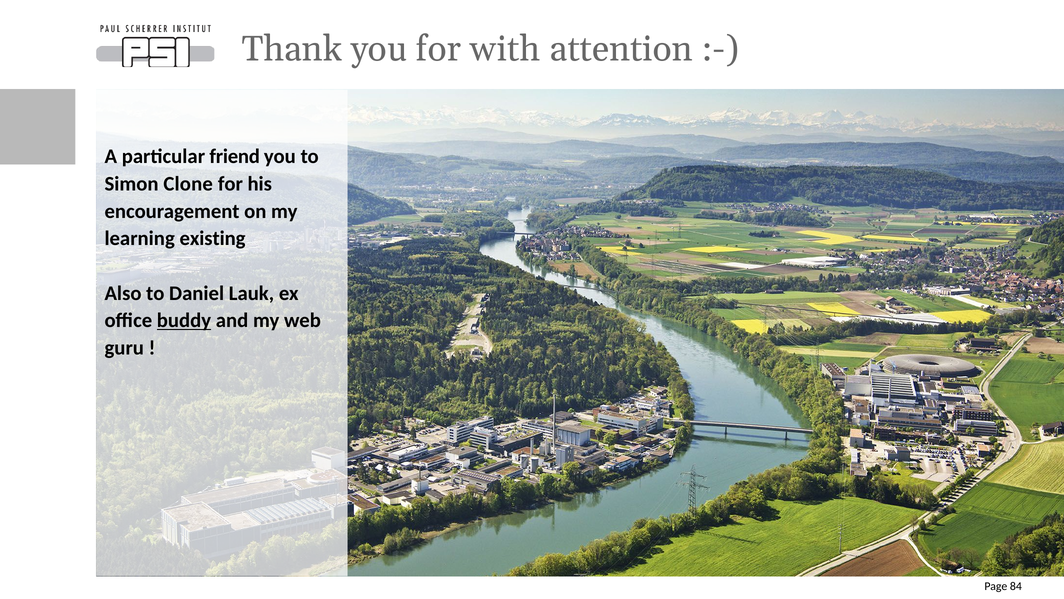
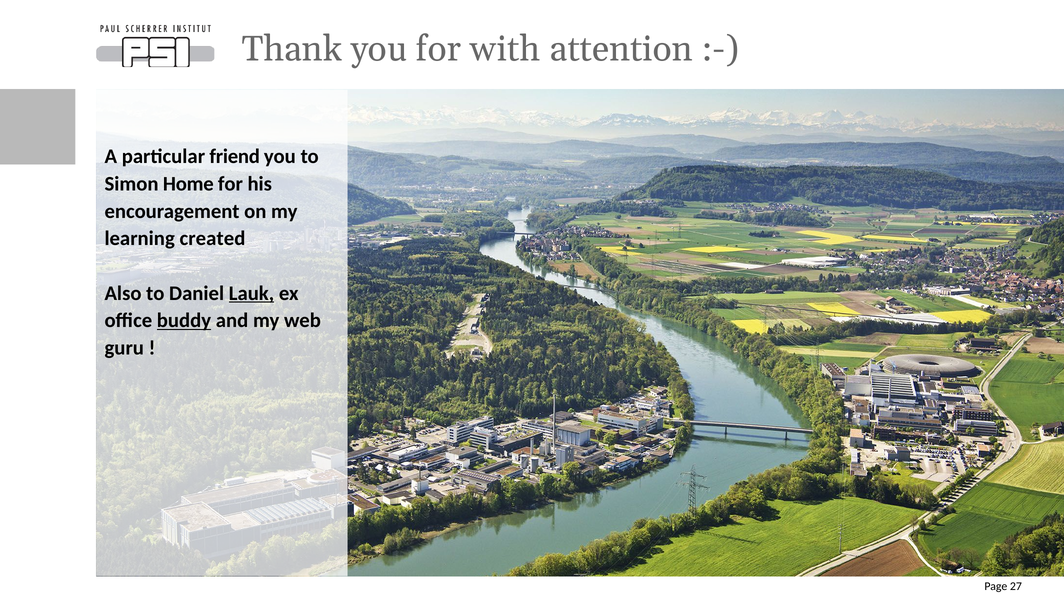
Clone: Clone -> Home
existing: existing -> created
Lauk underline: none -> present
84: 84 -> 27
